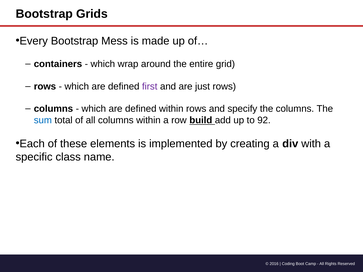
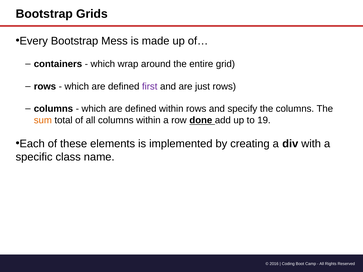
sum colour: blue -> orange
build: build -> done
92: 92 -> 19
